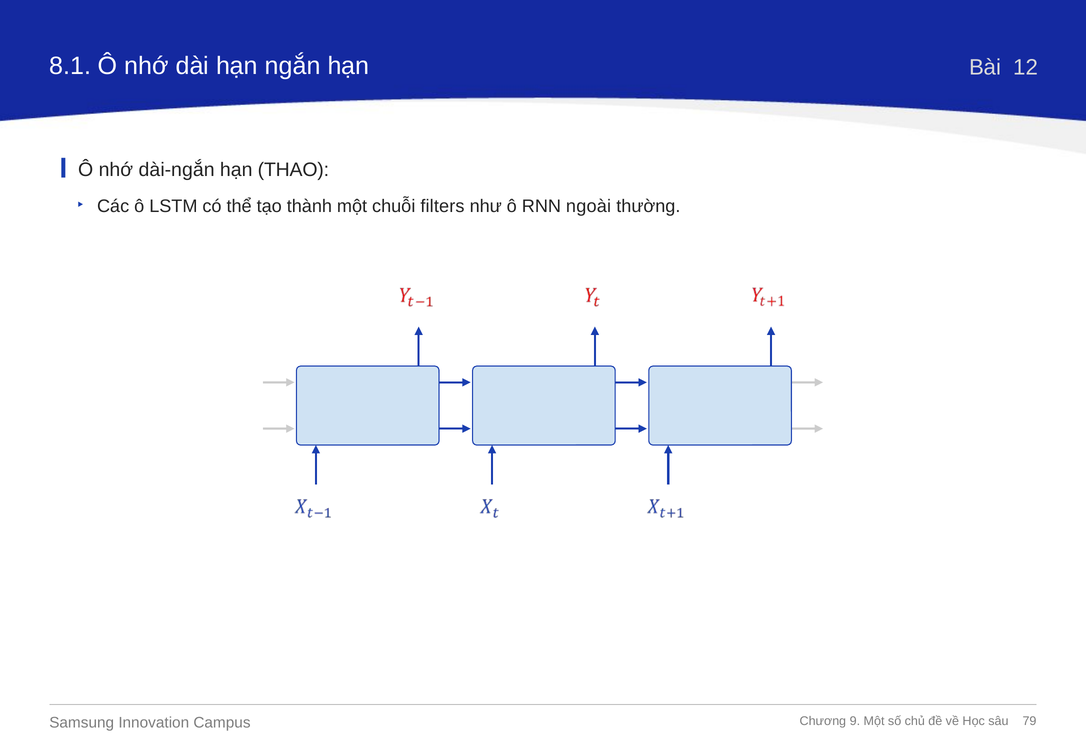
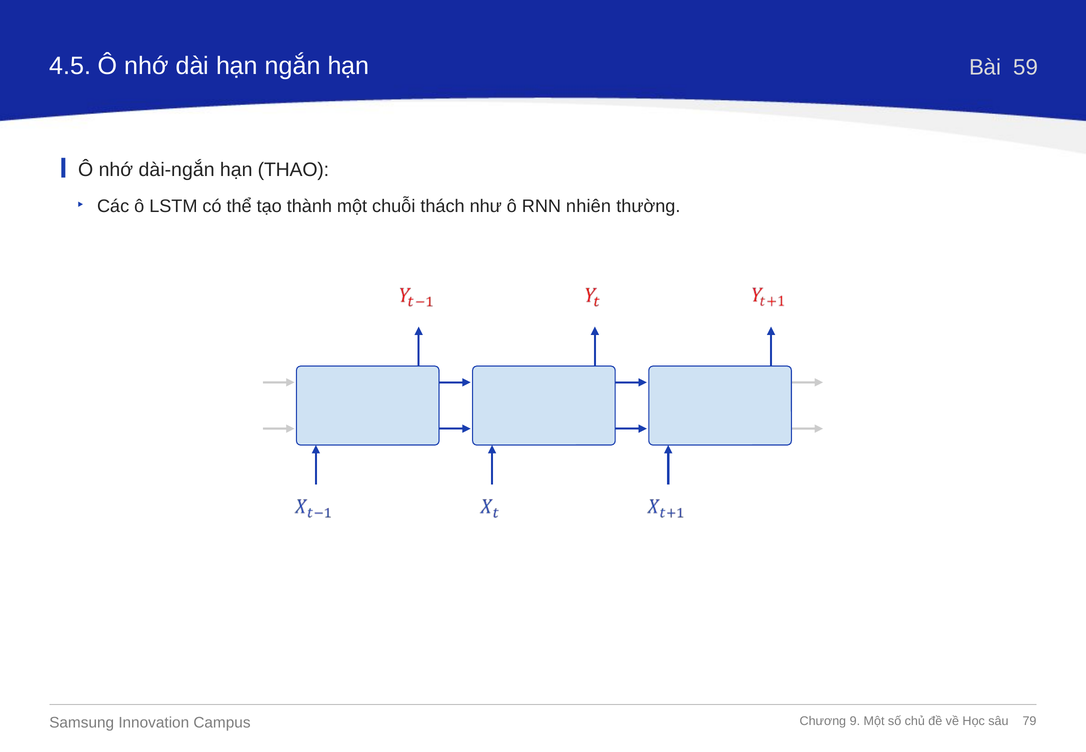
8.1: 8.1 -> 4.5
12: 12 -> 59
filters: filters -> thách
ngoài: ngoài -> nhiên
